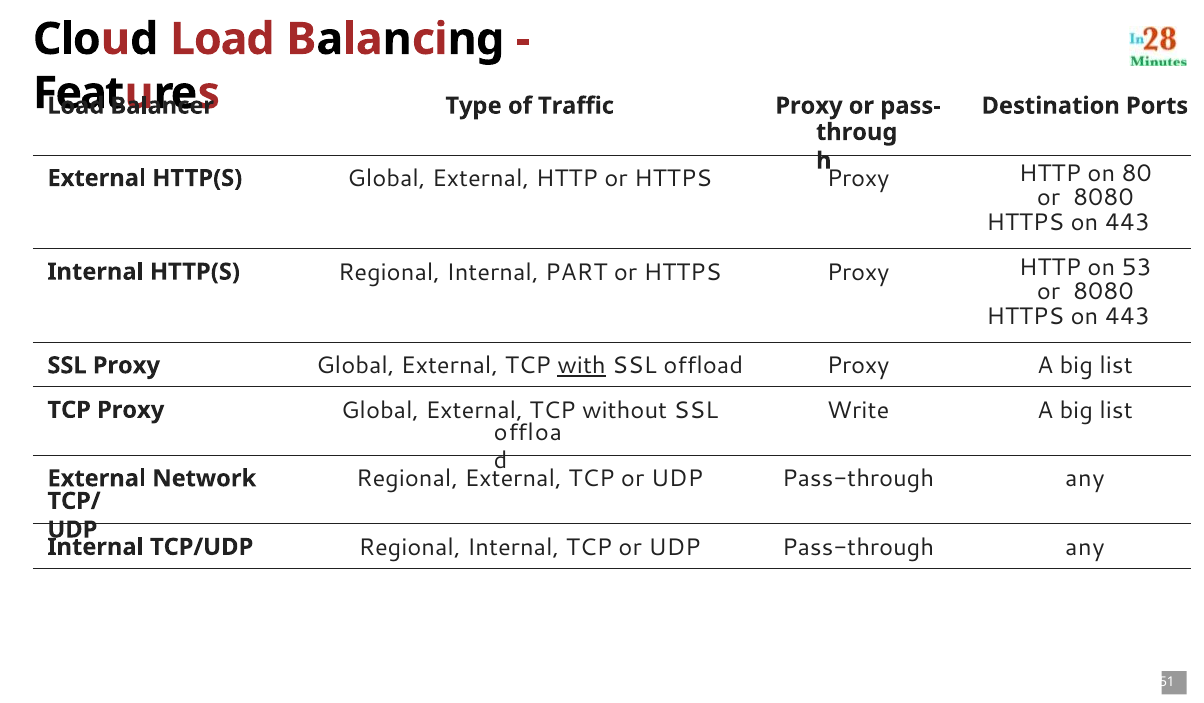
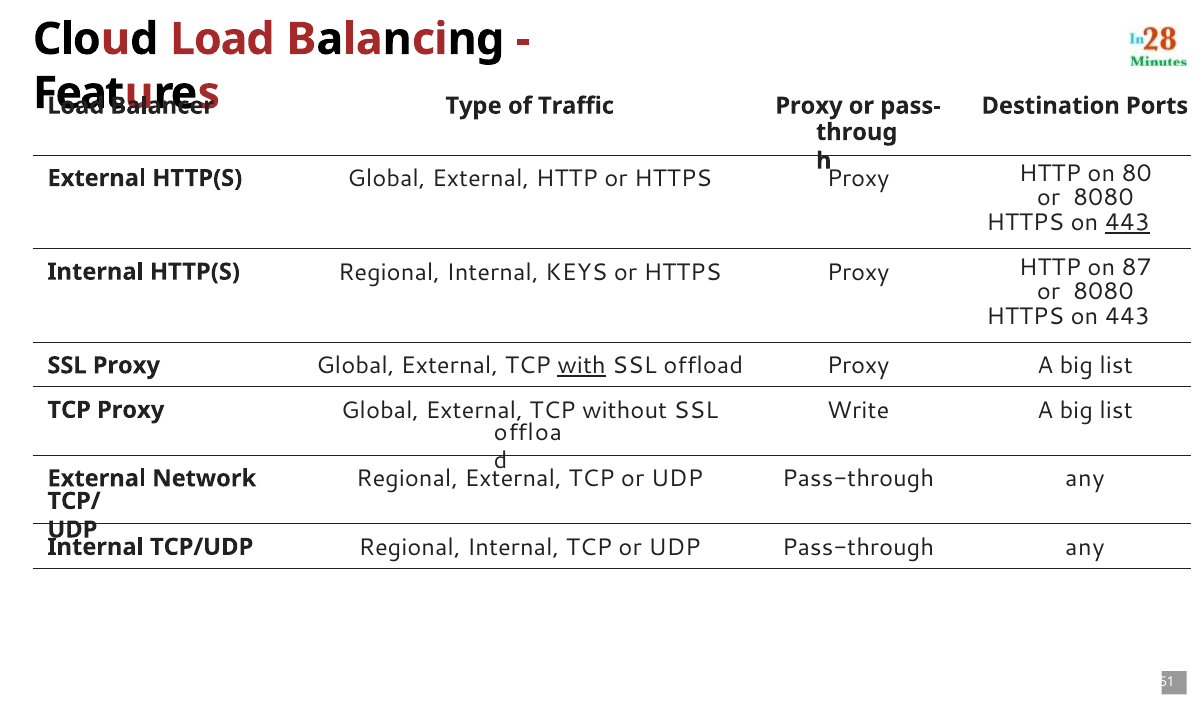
443 at (1127, 223) underline: none -> present
PART: PART -> KEYS
53: 53 -> 87
